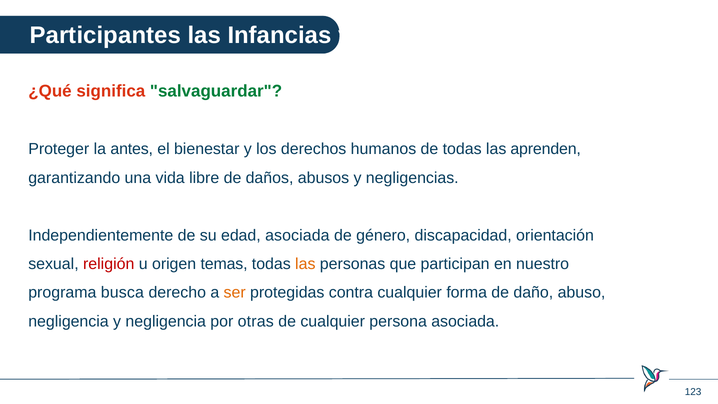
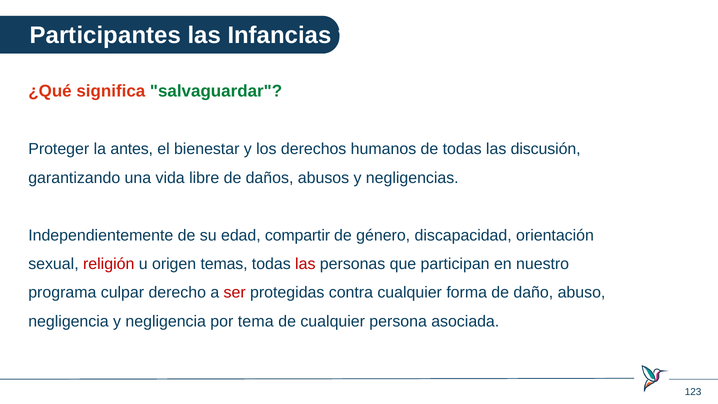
aprenden: aprenden -> discusión
edad asociada: asociada -> compartir
las at (305, 264) colour: orange -> red
busca: busca -> culpar
ser colour: orange -> red
otras: otras -> tema
